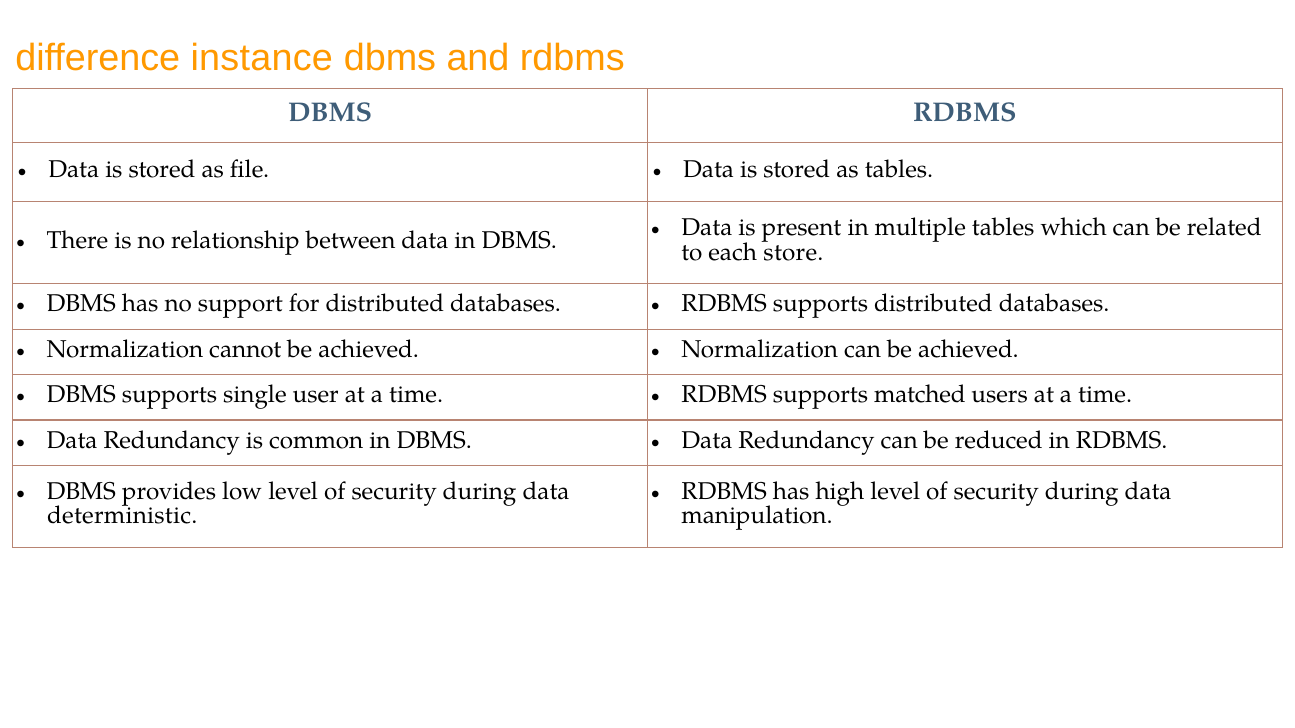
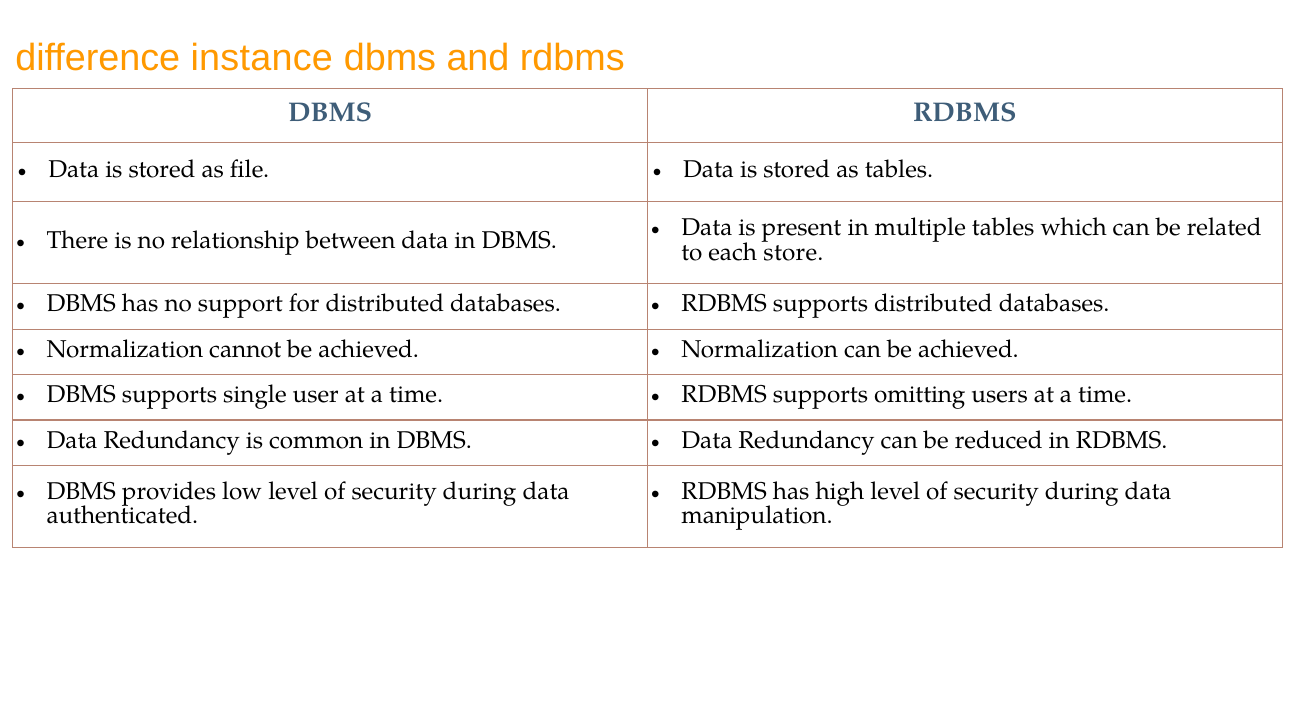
matched: matched -> omitting
deterministic: deterministic -> authenticated
